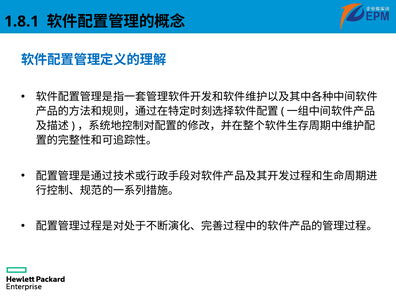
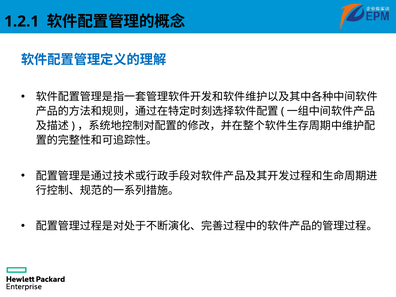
1.8.1: 1.8.1 -> 1.2.1
